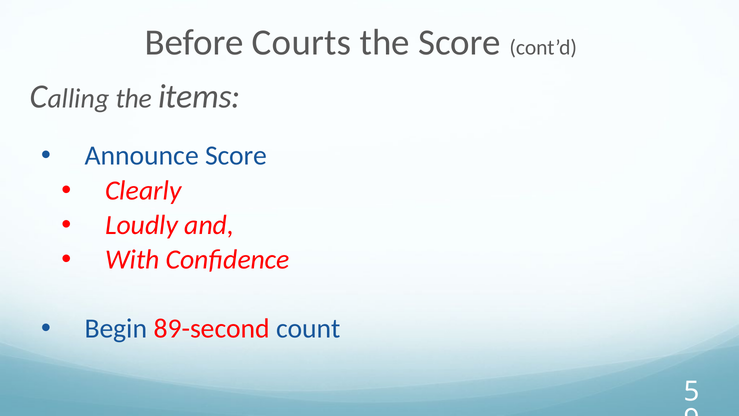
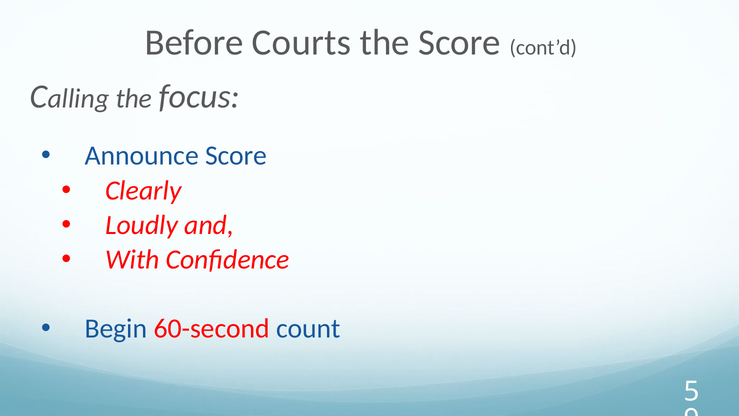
items: items -> focus
89-second: 89-second -> 60-second
